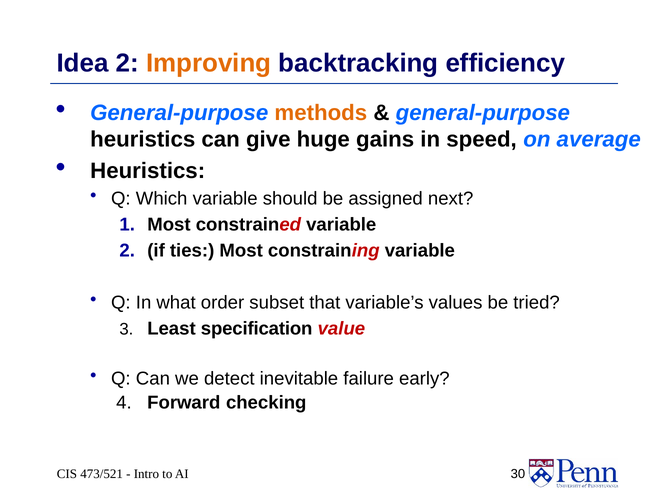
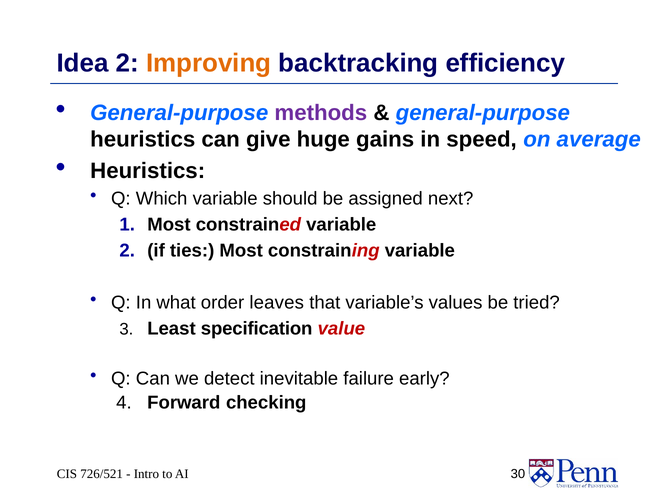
methods colour: orange -> purple
subset: subset -> leaves
473/521: 473/521 -> 726/521
